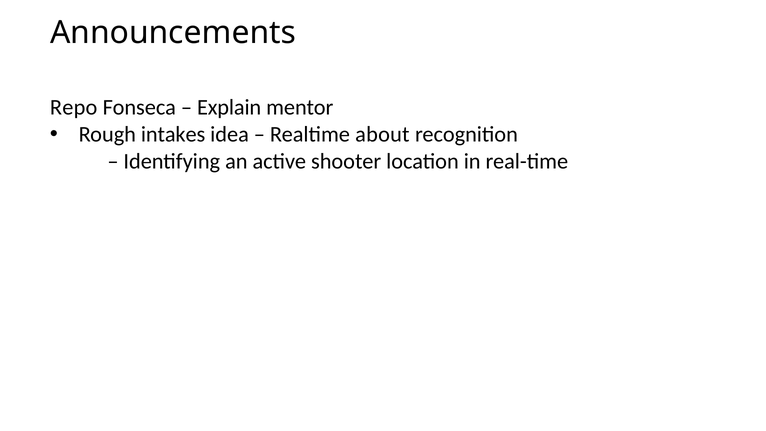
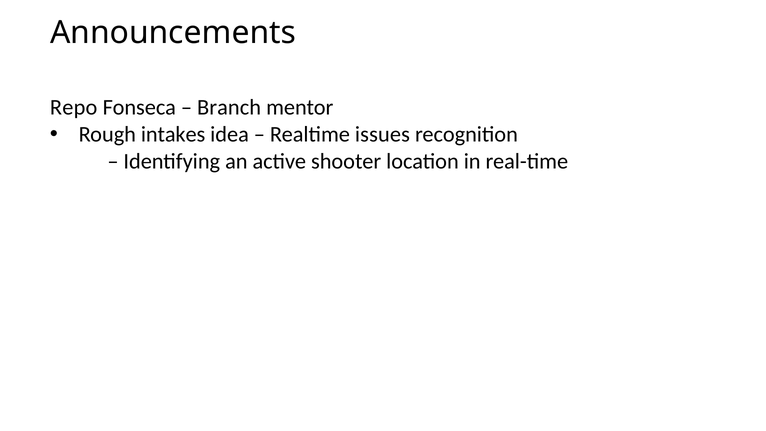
Explain: Explain -> Branch
about: about -> issues
